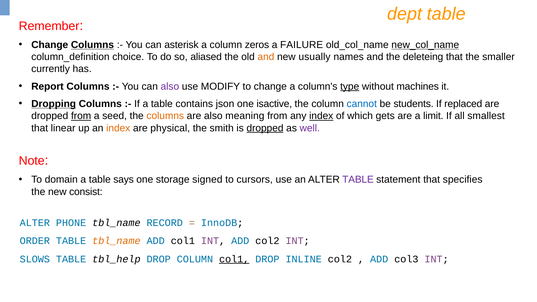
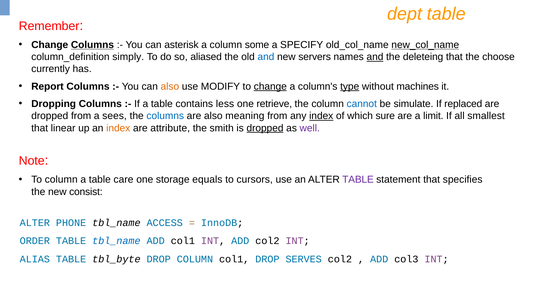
zeros: zeros -> some
FAILURE: FAILURE -> SPECIFY
choice: choice -> simply
and at (266, 57) colour: orange -> blue
usually: usually -> servers
and at (375, 57) underline: none -> present
smaller: smaller -> choose
also at (170, 86) colour: purple -> orange
change at (270, 86) underline: none -> present
Dropping underline: present -> none
json: json -> less
isactive: isactive -> retrieve
students: students -> simulate
from at (81, 116) underline: present -> none
seed: seed -> sees
columns at (165, 116) colour: orange -> blue
gets: gets -> sure
physical: physical -> attribute
To domain: domain -> column
says: says -> care
signed: signed -> equals
RECORD: RECORD -> ACCESS
tbl_name at (116, 241) colour: orange -> blue
SLOWS: SLOWS -> ALIAS
tbl_help: tbl_help -> tbl_byte
col1 at (234, 259) underline: present -> none
INLINE: INLINE -> SERVES
